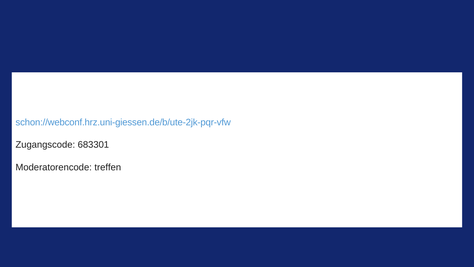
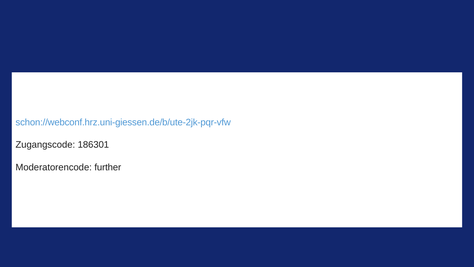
683301: 683301 -> 186301
treffen: treffen -> further
